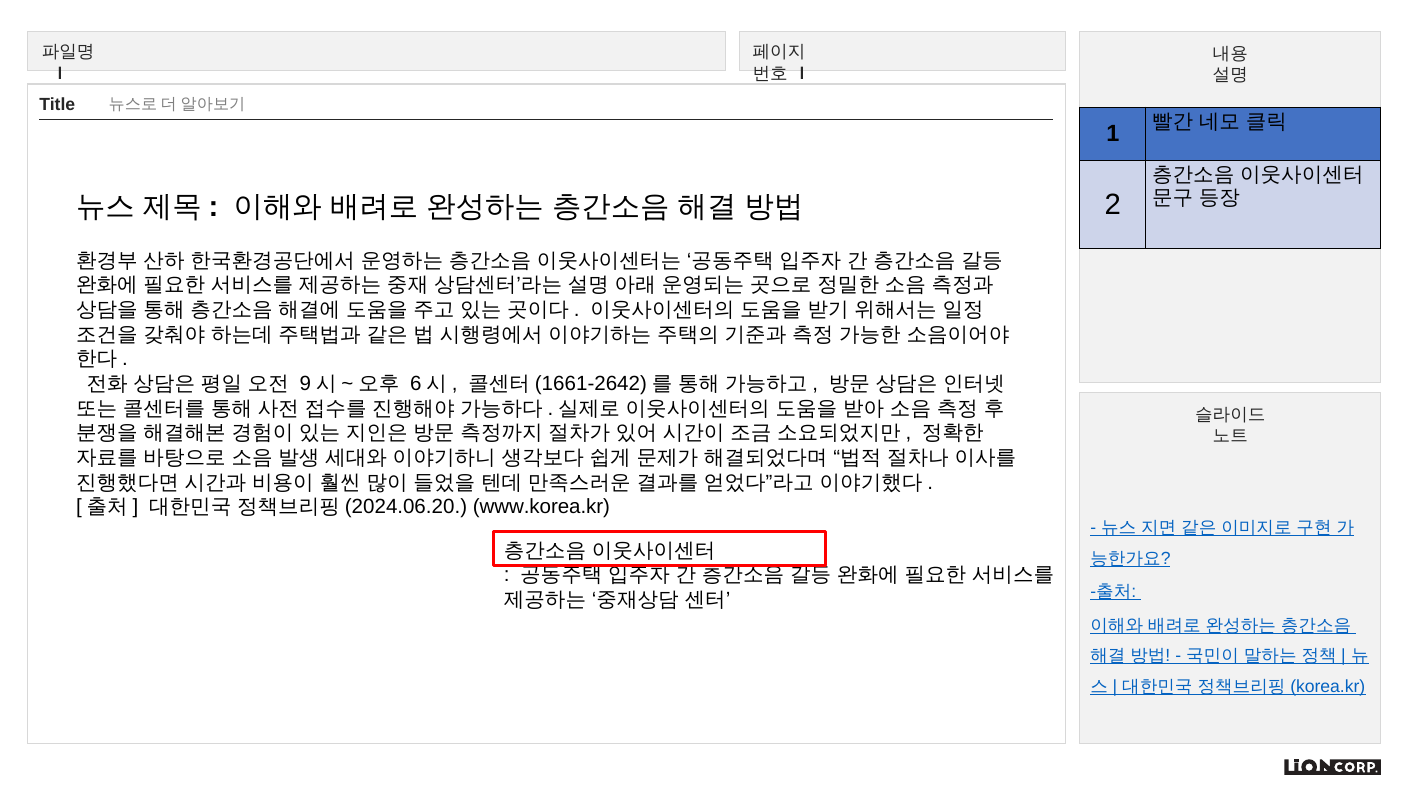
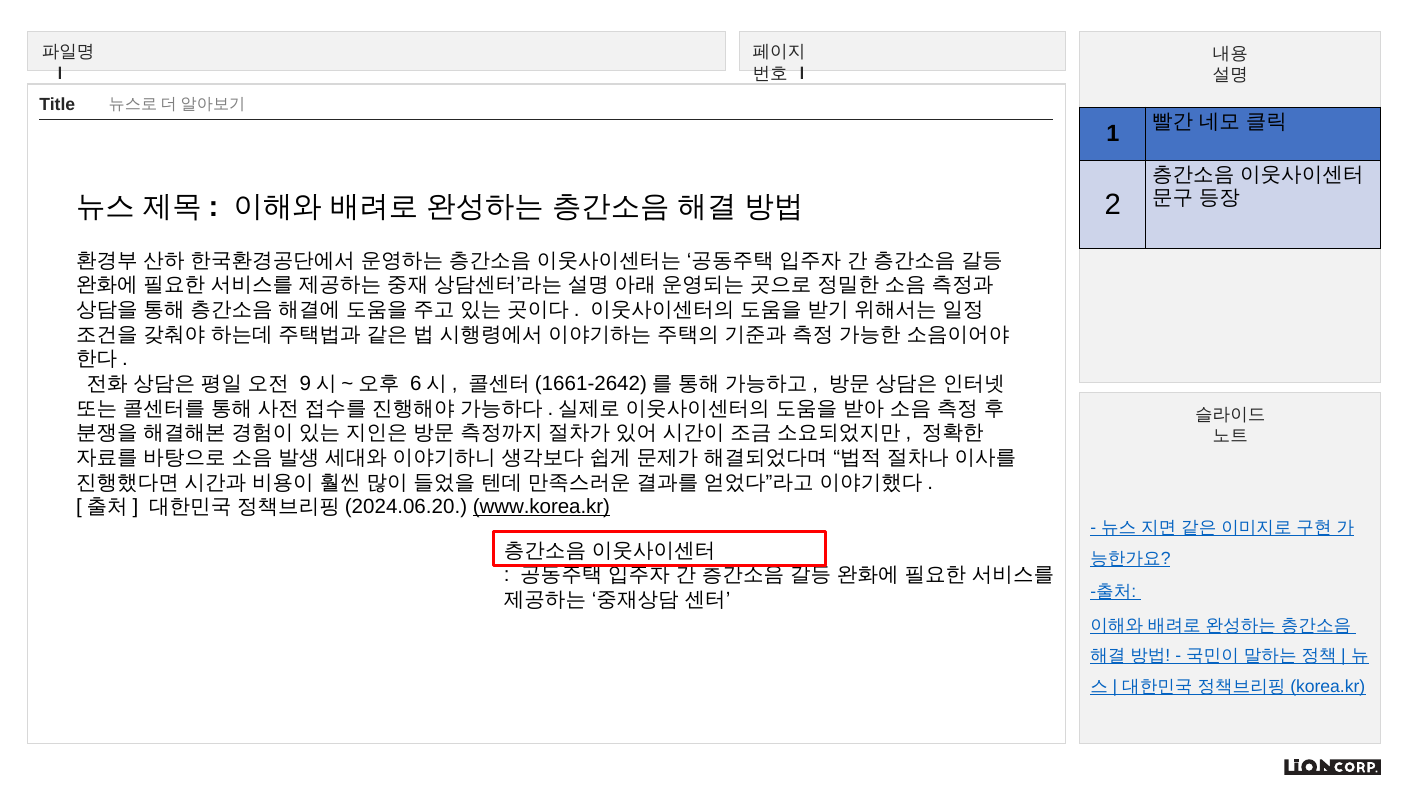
www.korea.kr underline: none -> present
